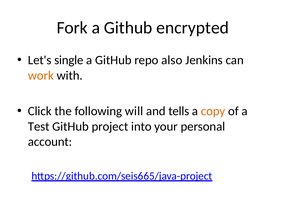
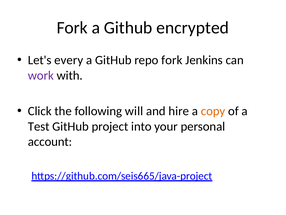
single: single -> every
repo also: also -> fork
work colour: orange -> purple
tells: tells -> hire
